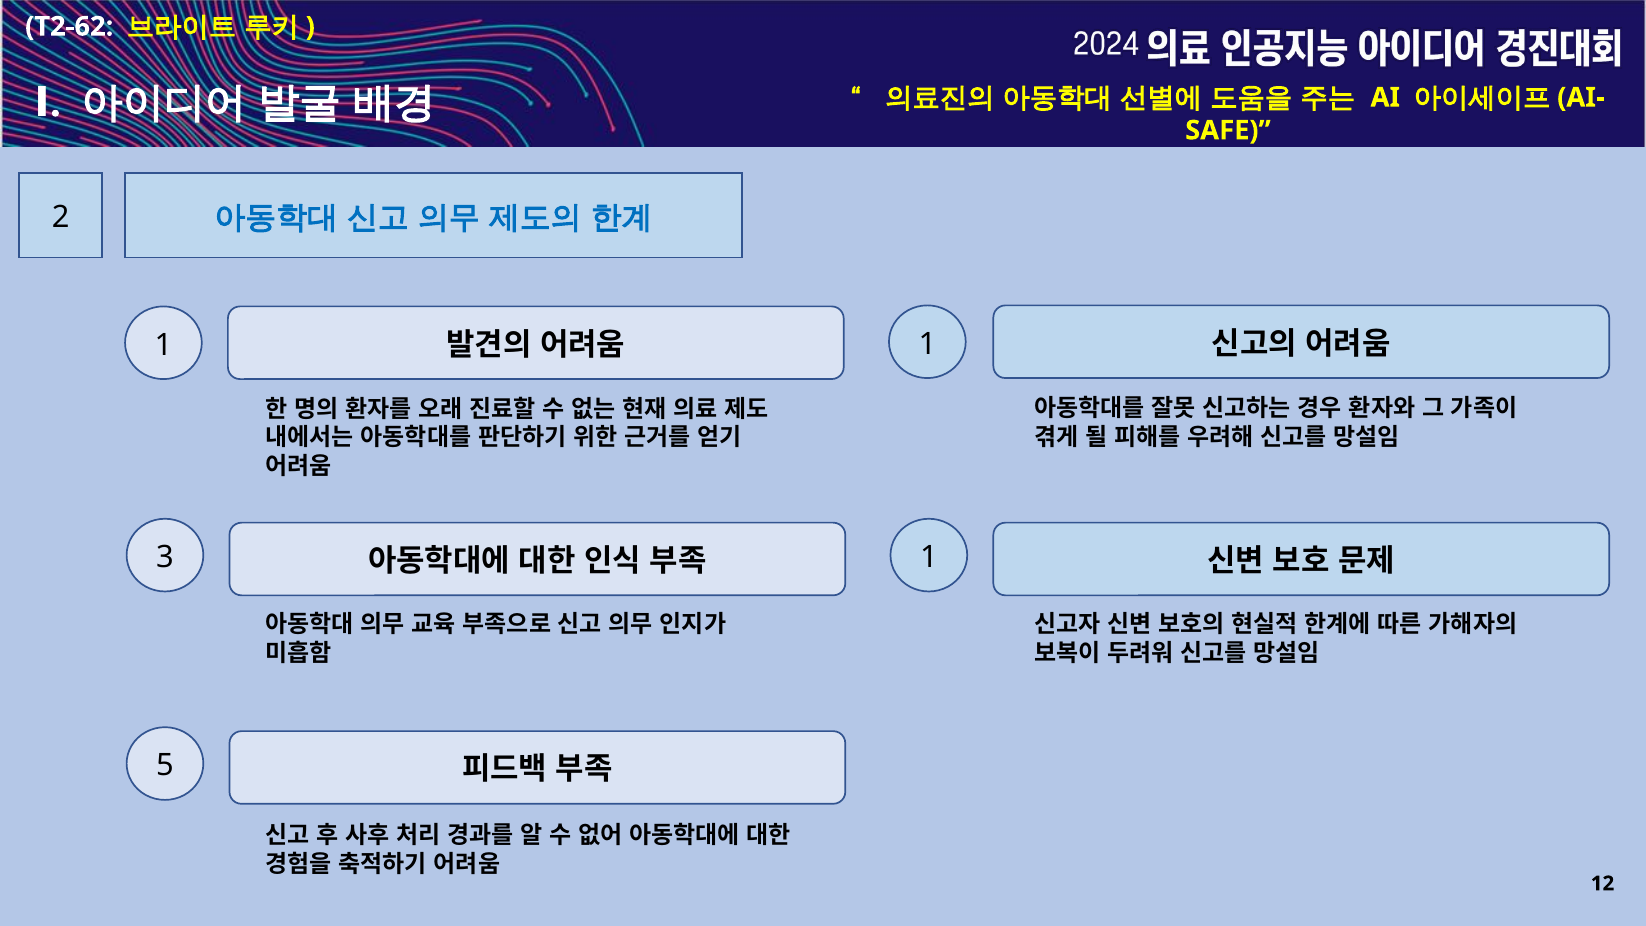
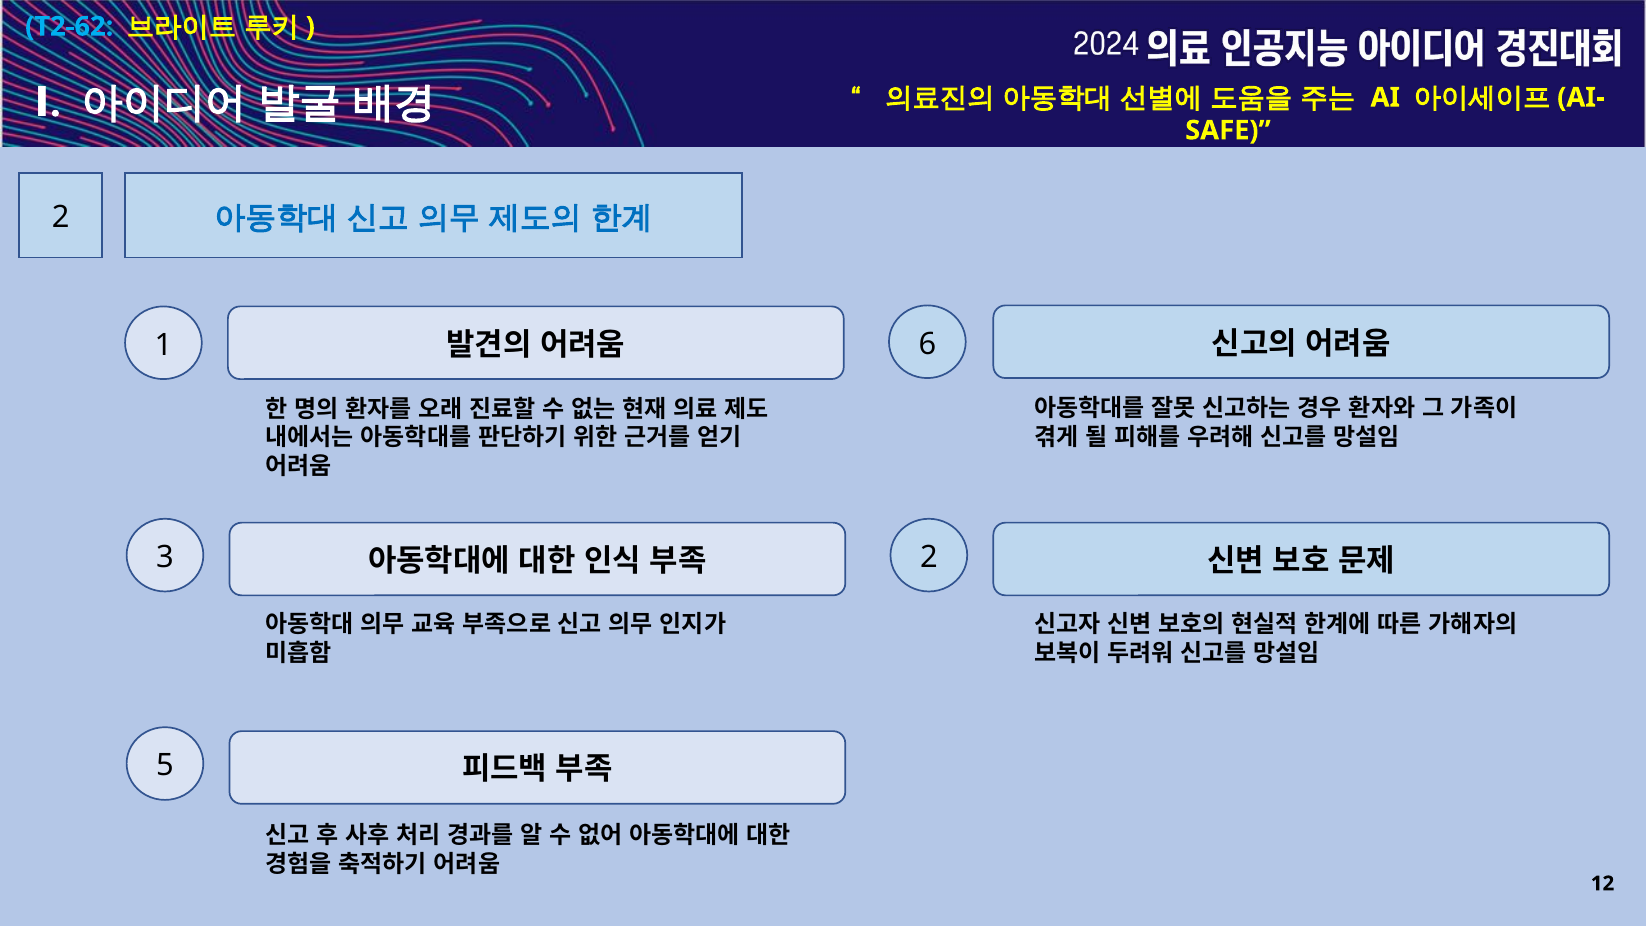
T2-62 colour: white -> light blue
1 1: 1 -> 6
1 at (929, 557): 1 -> 2
